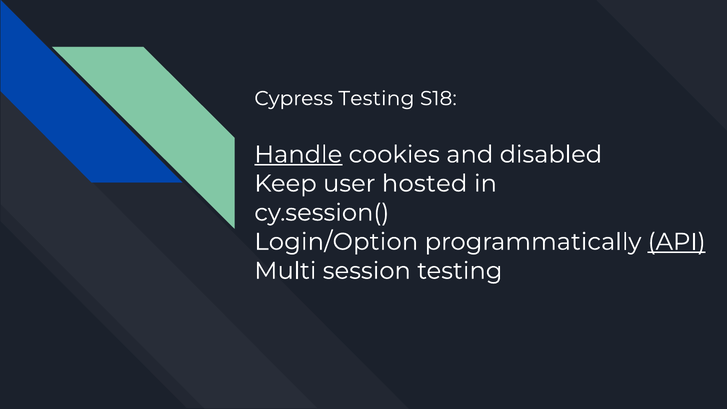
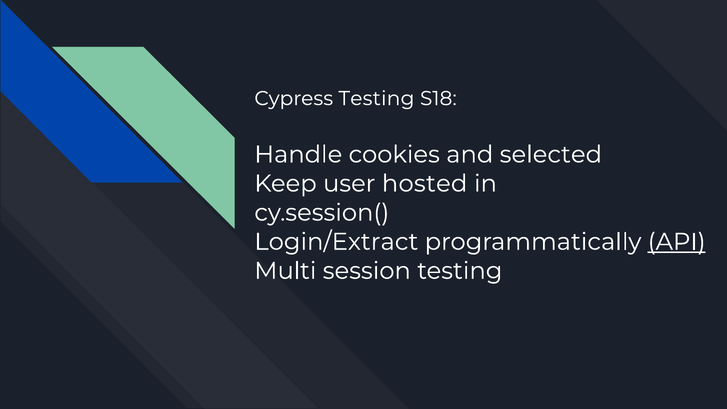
Handle underline: present -> none
disabled: disabled -> selected
Login/Option: Login/Option -> Login/Extract
